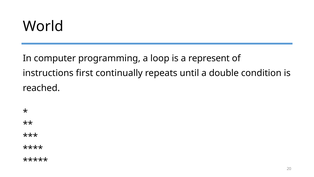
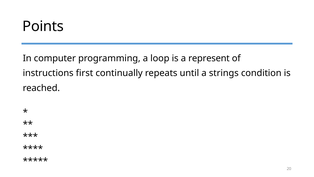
World: World -> Points
double: double -> strings
